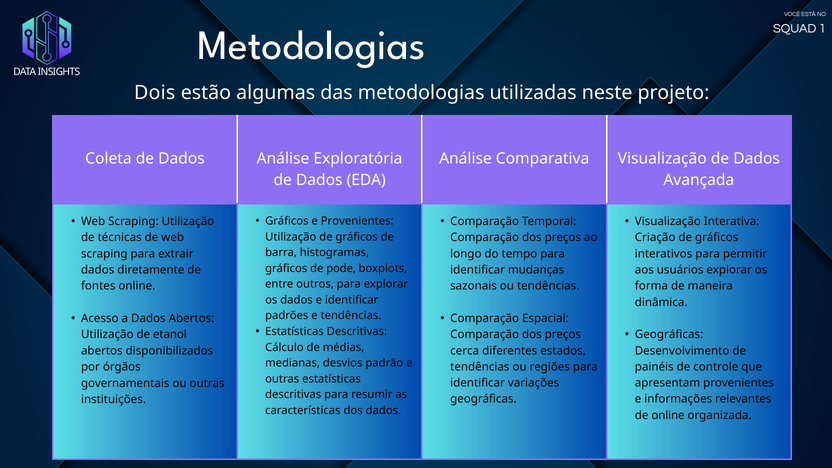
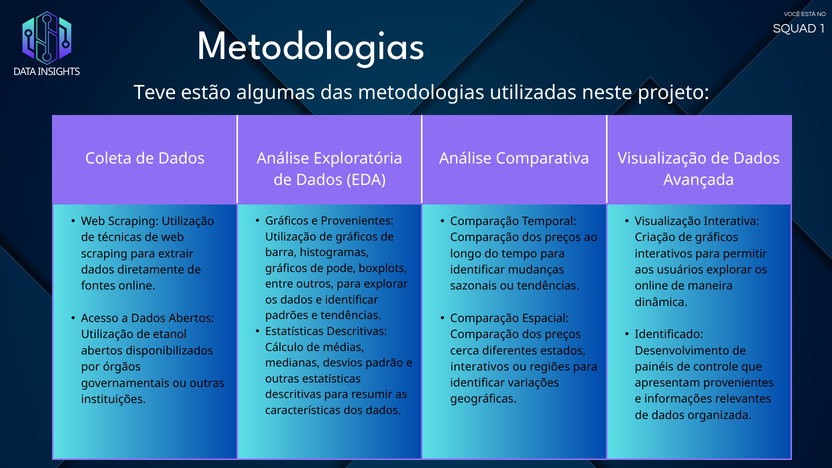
Dois: Dois -> Teve
forma at (651, 286): forma -> online
Geográficas at (669, 335): Geográficas -> Identificado
tendências at (480, 367): tendências -> interativos
online at (668, 415): online -> dados
